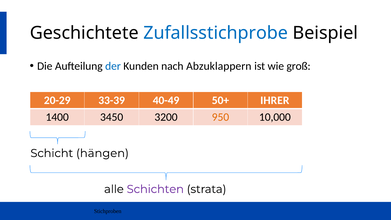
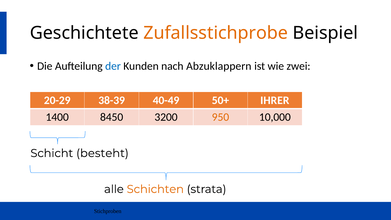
Zufallsstichprobe colour: blue -> orange
groß: groß -> zwei
33-39: 33-39 -> 38-39
3450: 3450 -> 8450
hängen: hängen -> besteht
Schichten colour: purple -> orange
